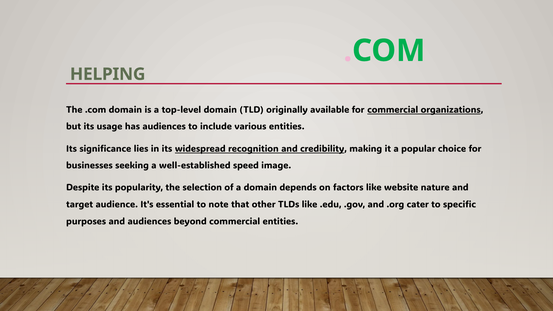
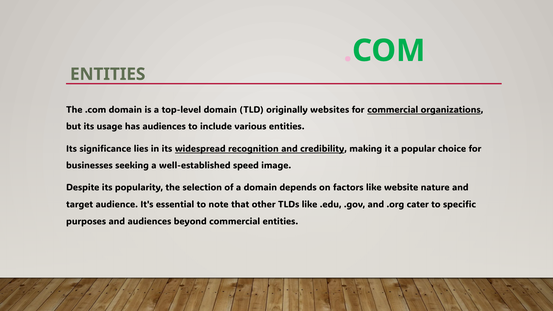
HELPING at (108, 74): HELPING -> ENTITIES
available: available -> websites
